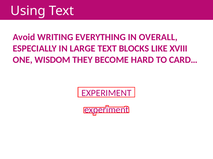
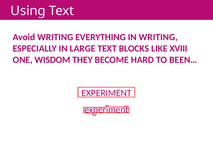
IN OVERALL: OVERALL -> WRITING
CARD…: CARD… -> BEEN…
